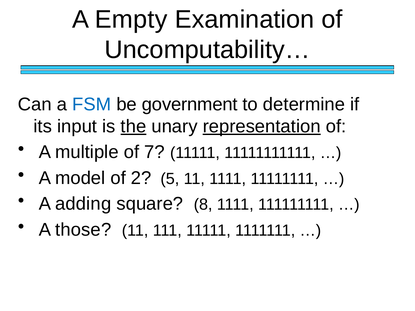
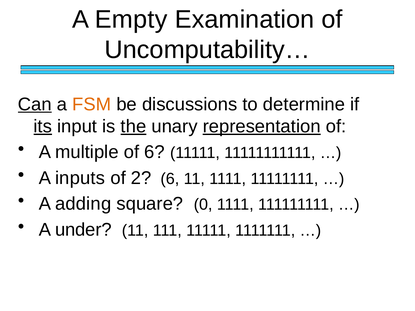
Can underline: none -> present
FSM colour: blue -> orange
government: government -> discussions
its underline: none -> present
of 7: 7 -> 6
model: model -> inputs
2 5: 5 -> 6
8: 8 -> 0
those: those -> under
